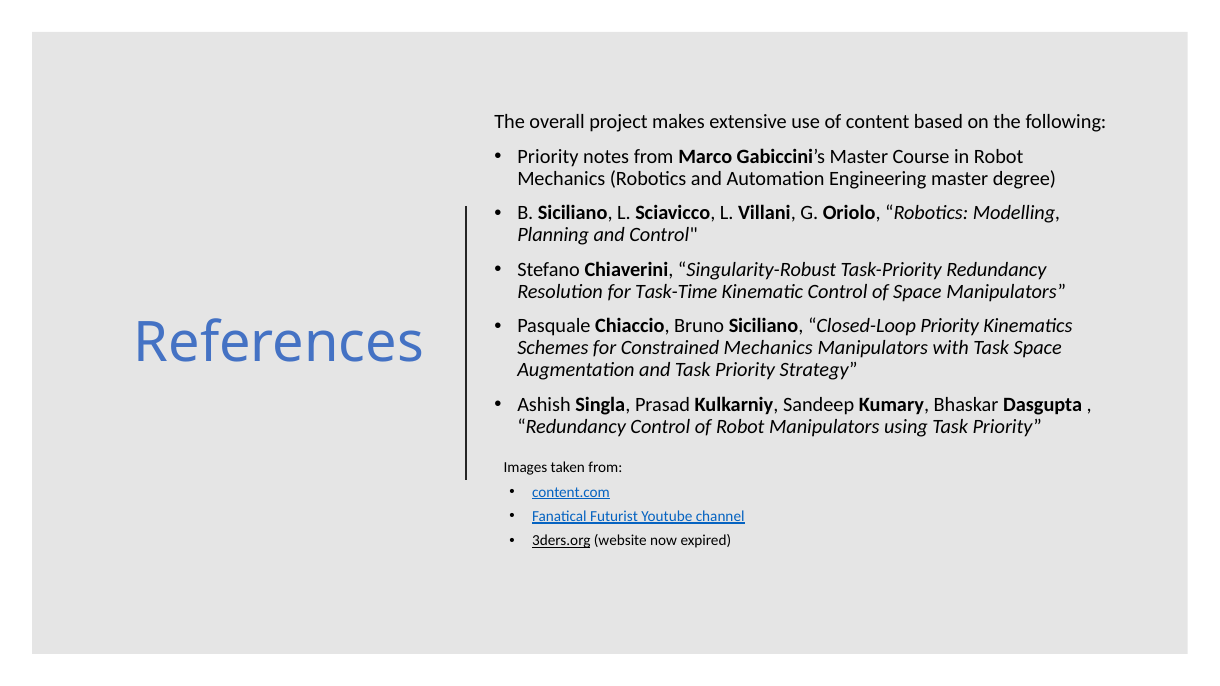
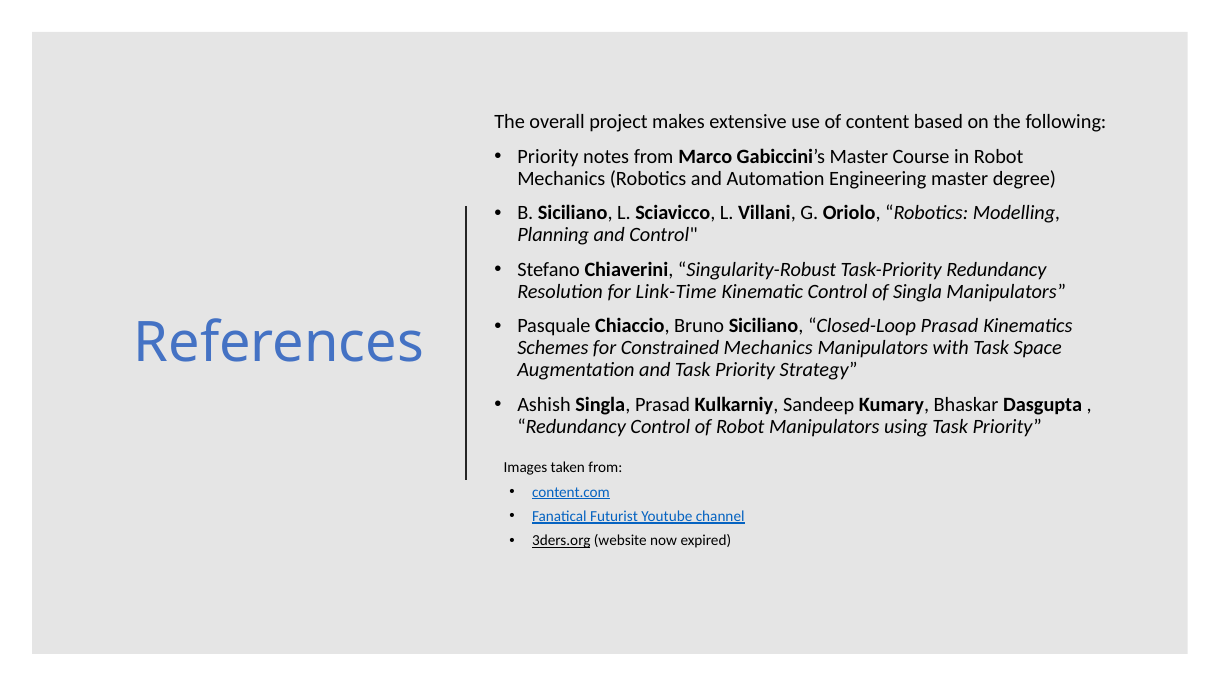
Task-Time: Task-Time -> Link-Time
of Space: Space -> Singla
Closed-Loop Priority: Priority -> Prasad
